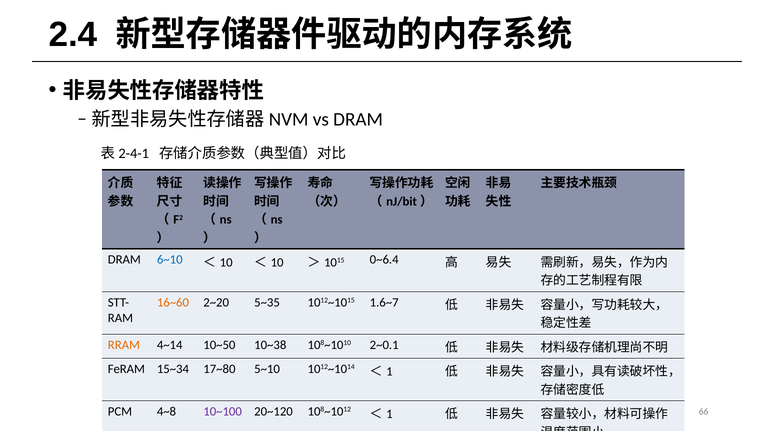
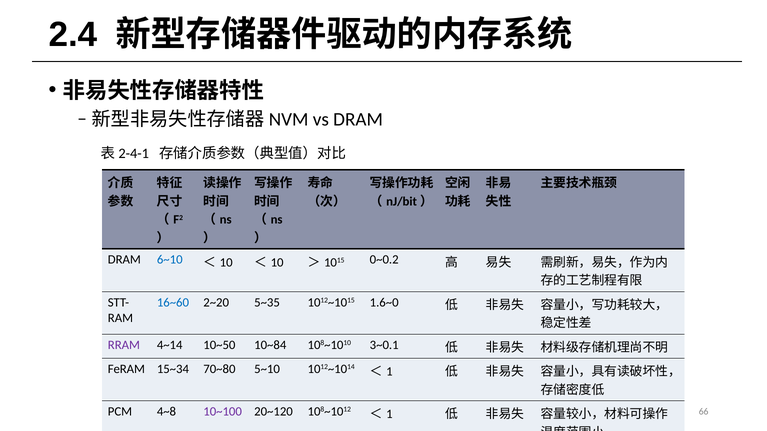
0~6.4: 0~6.4 -> 0~0.2
16~60 colour: orange -> blue
1.6~7: 1.6~7 -> 1.6~0
RRAM colour: orange -> purple
10~38: 10~38 -> 10~84
2~0.1: 2~0.1 -> 3~0.1
17~80: 17~80 -> 70~80
